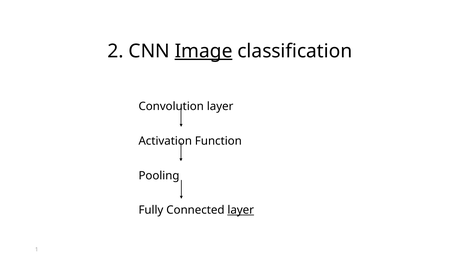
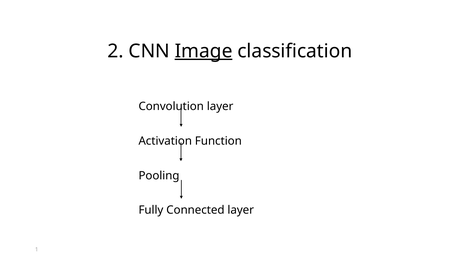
layer at (241, 210) underline: present -> none
